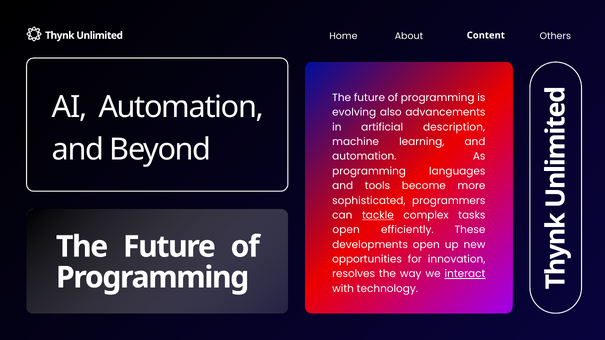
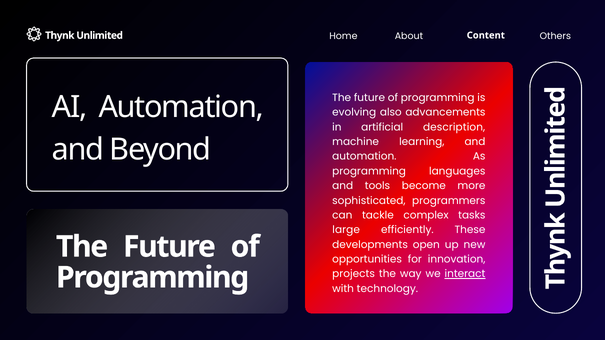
tackle underline: present -> none
open at (346, 230): open -> large
resolves: resolves -> projects
